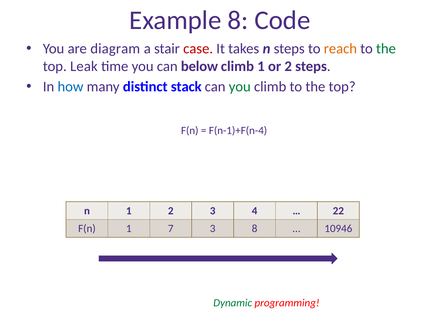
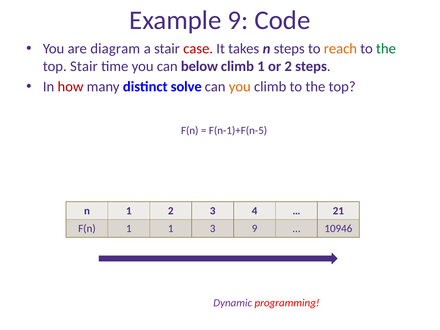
Example 8: 8 -> 9
top Leak: Leak -> Stair
how colour: blue -> red
stack: stack -> solve
you at (240, 87) colour: green -> orange
F(n-1)+F(n-4: F(n-1)+F(n-4 -> F(n-1)+F(n-5
22: 22 -> 21
1 7: 7 -> 1
3 8: 8 -> 9
Dynamic colour: green -> purple
